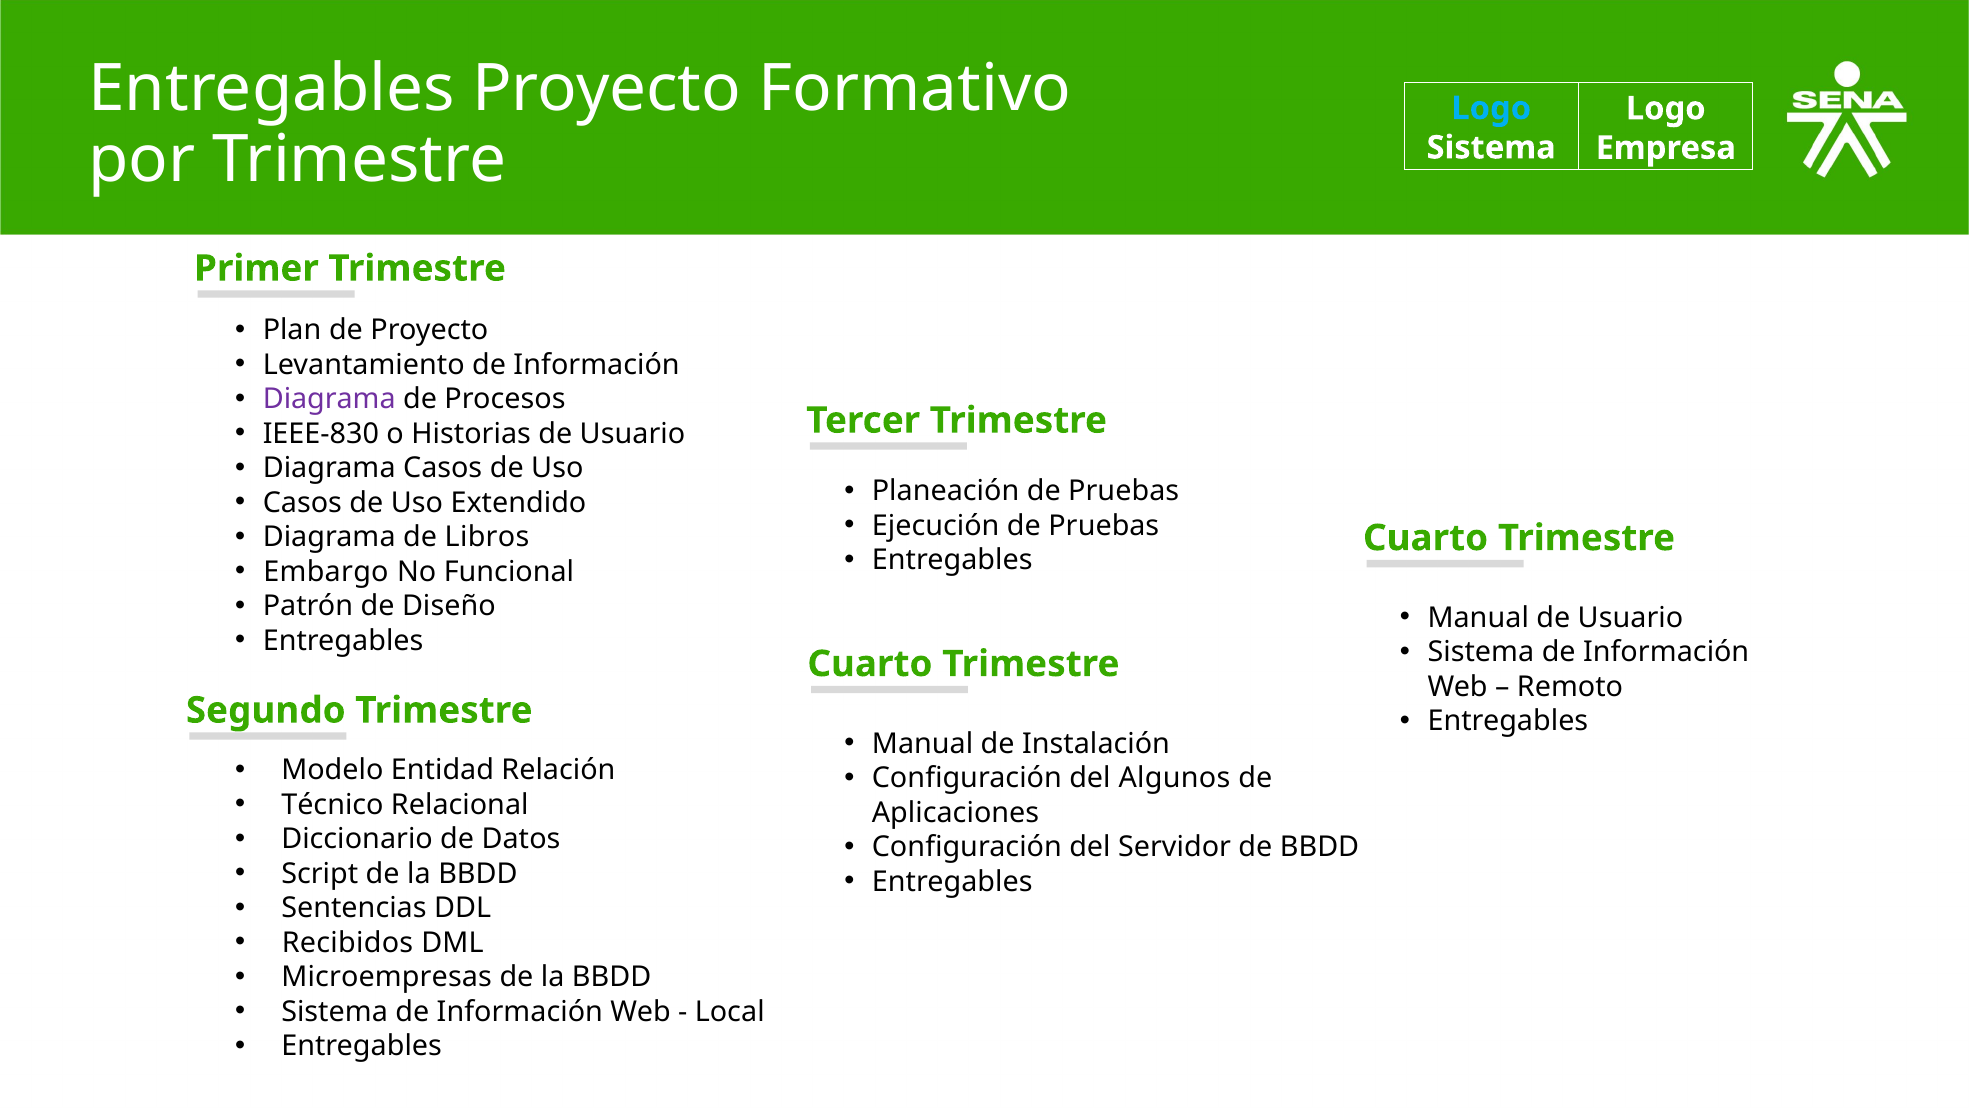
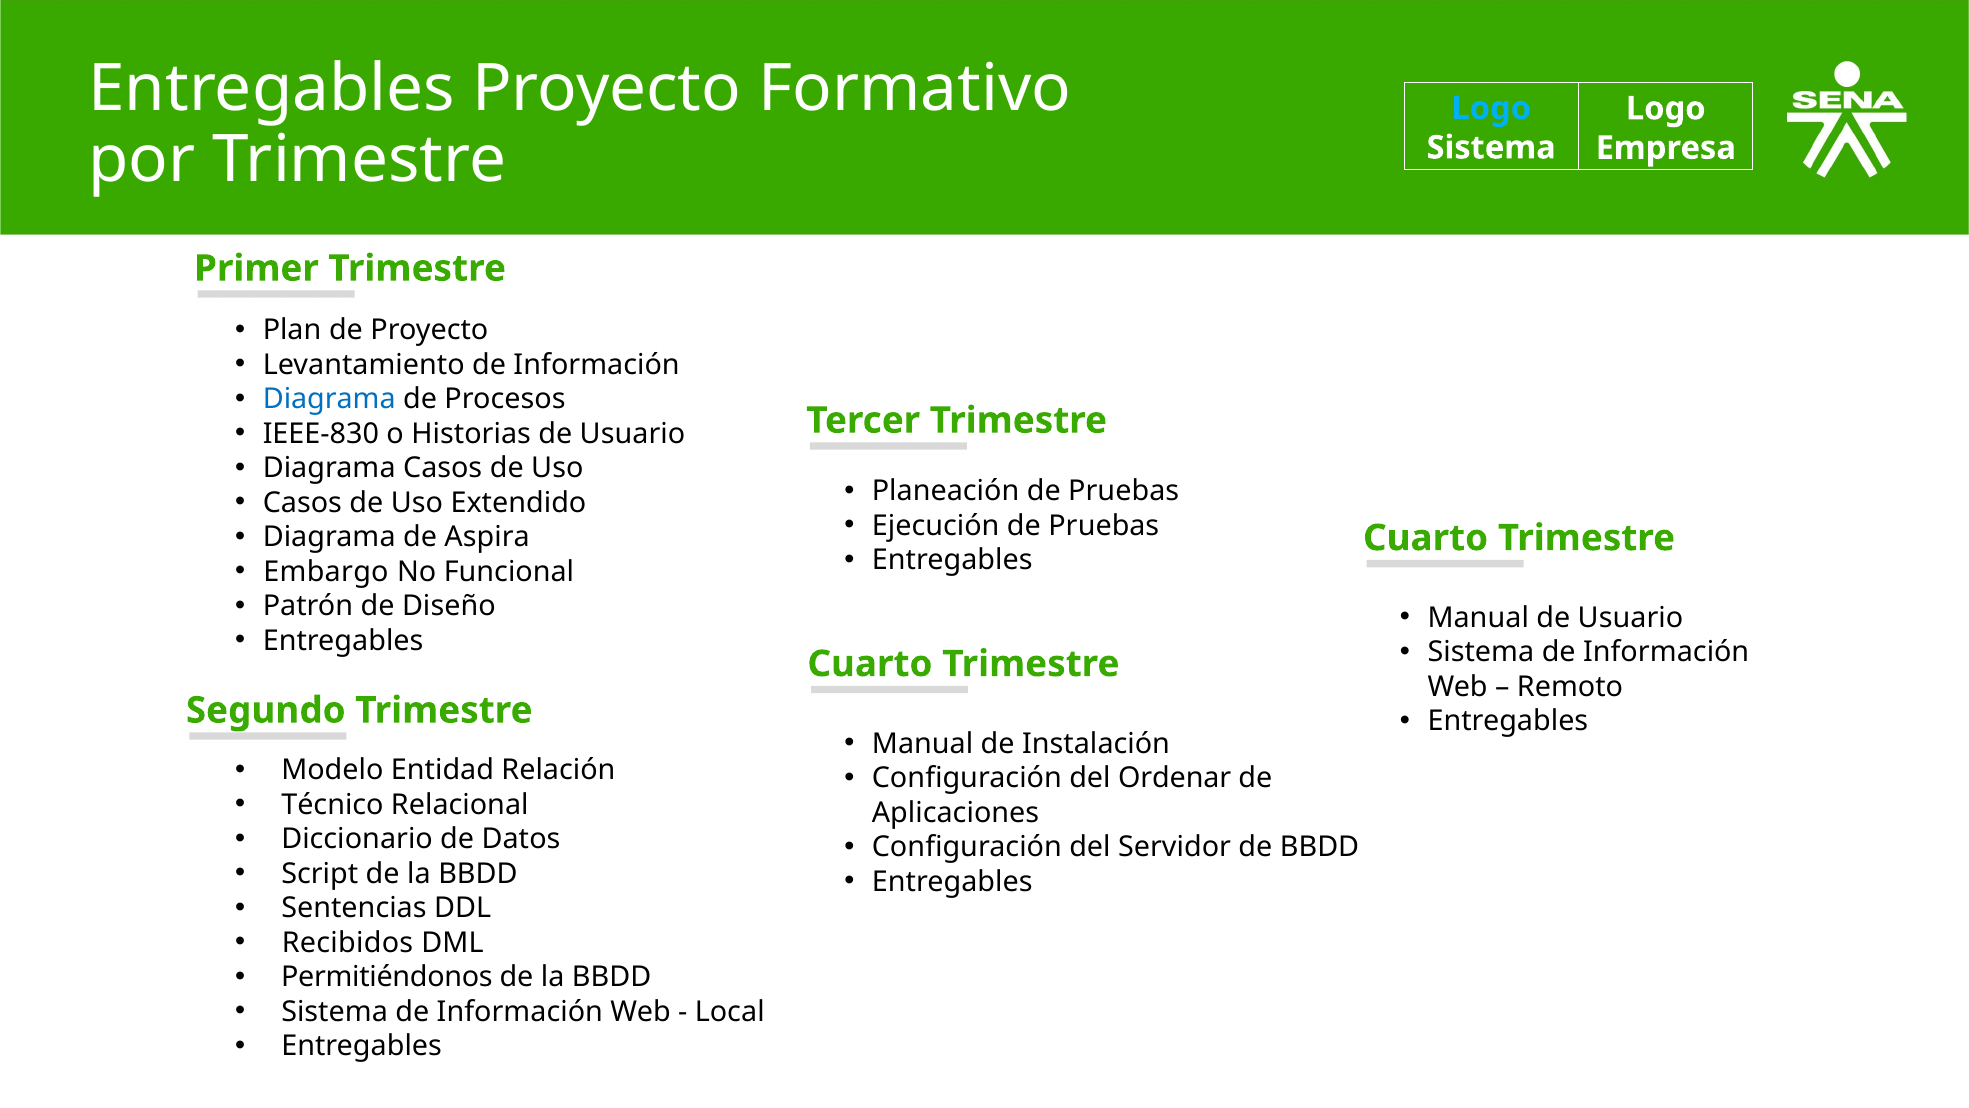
Diagrama at (329, 399) colour: purple -> blue
Libros: Libros -> Aspira
Algunos: Algunos -> Ordenar
Microempresas: Microempresas -> Permitiéndonos
